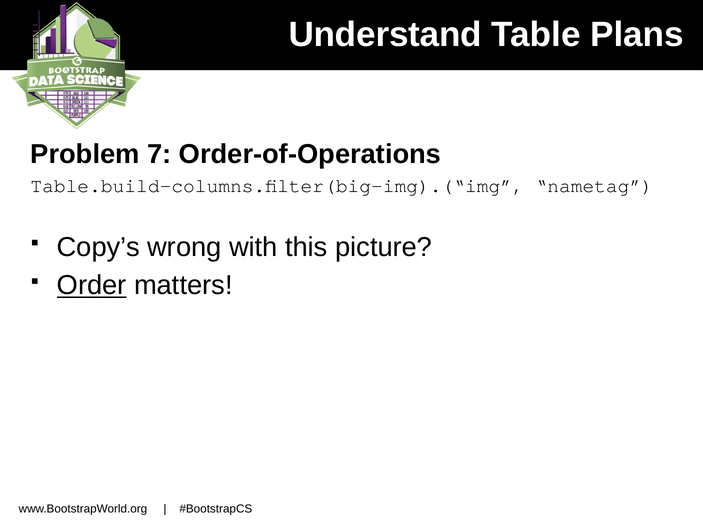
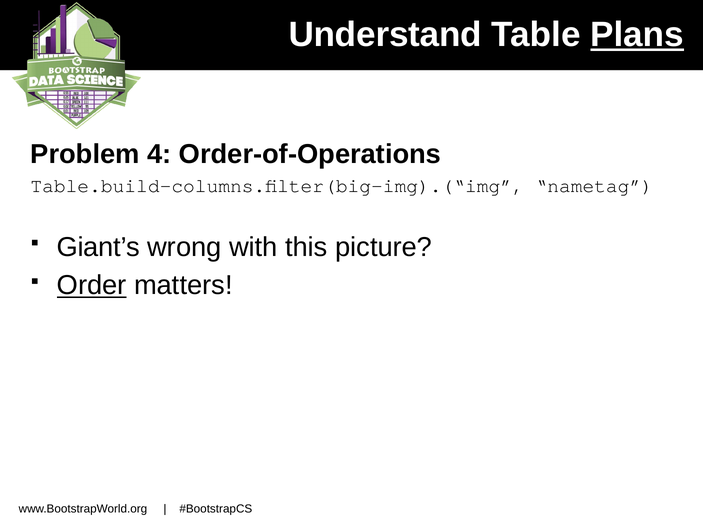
Plans underline: none -> present
7: 7 -> 4
Copy’s: Copy’s -> Giant’s
